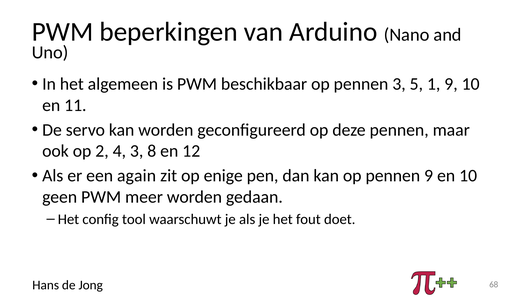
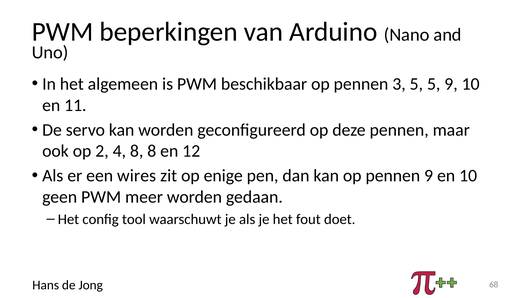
5 1: 1 -> 5
4 3: 3 -> 8
again: again -> wires
